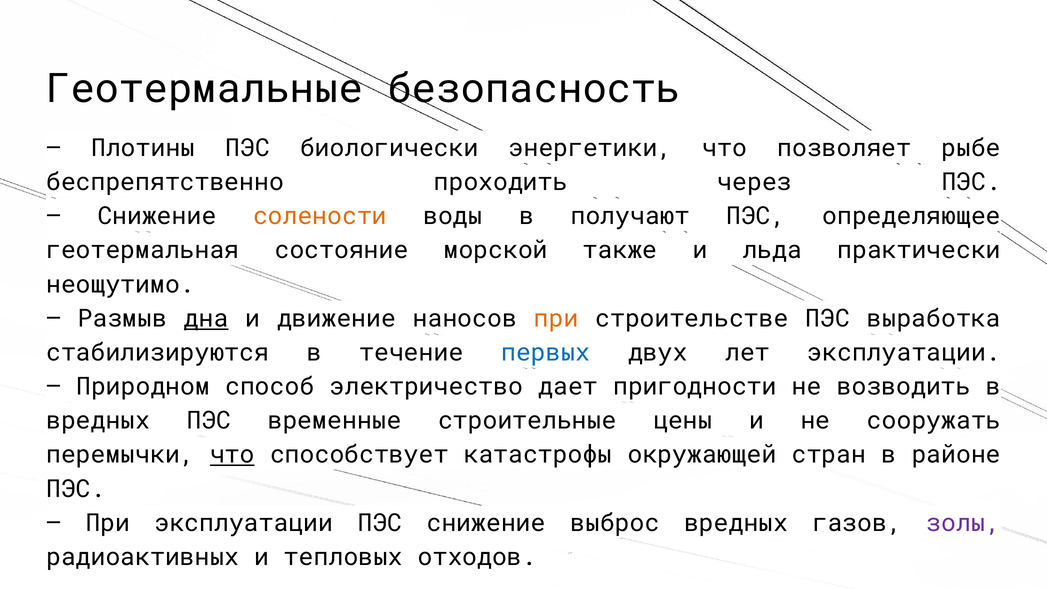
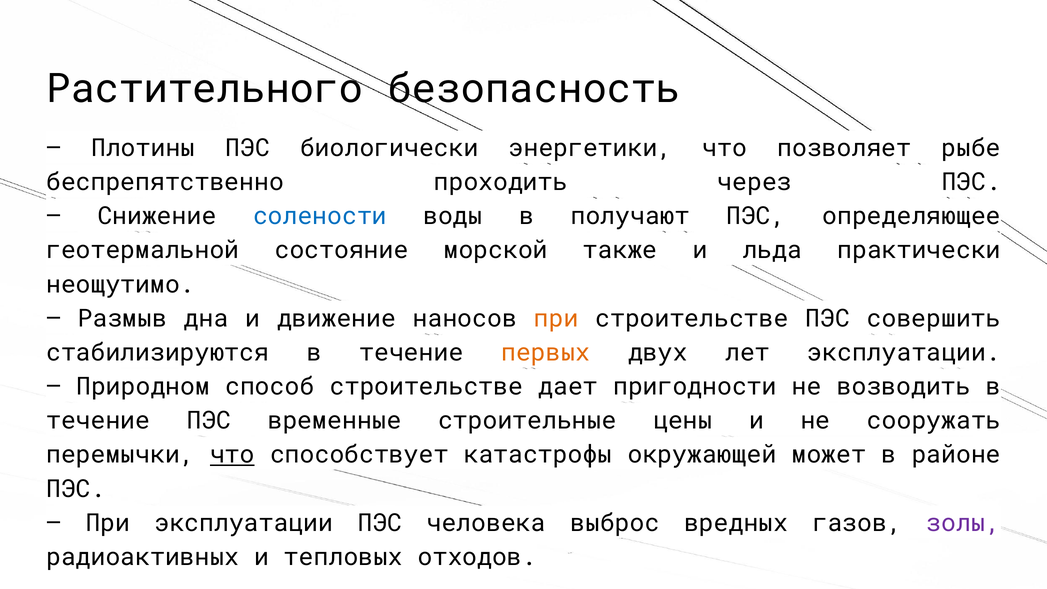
Геотермальные: Геотермальные -> Растительного
солености colour: orange -> blue
геотермальная: геотермальная -> геотермальной
дна underline: present -> none
выработка: выработка -> совершить
первых colour: blue -> orange
способ электричество: электричество -> строительстве
вредных at (98, 421): вредных -> течение
стран: стран -> может
ПЭС снижение: снижение -> человека
